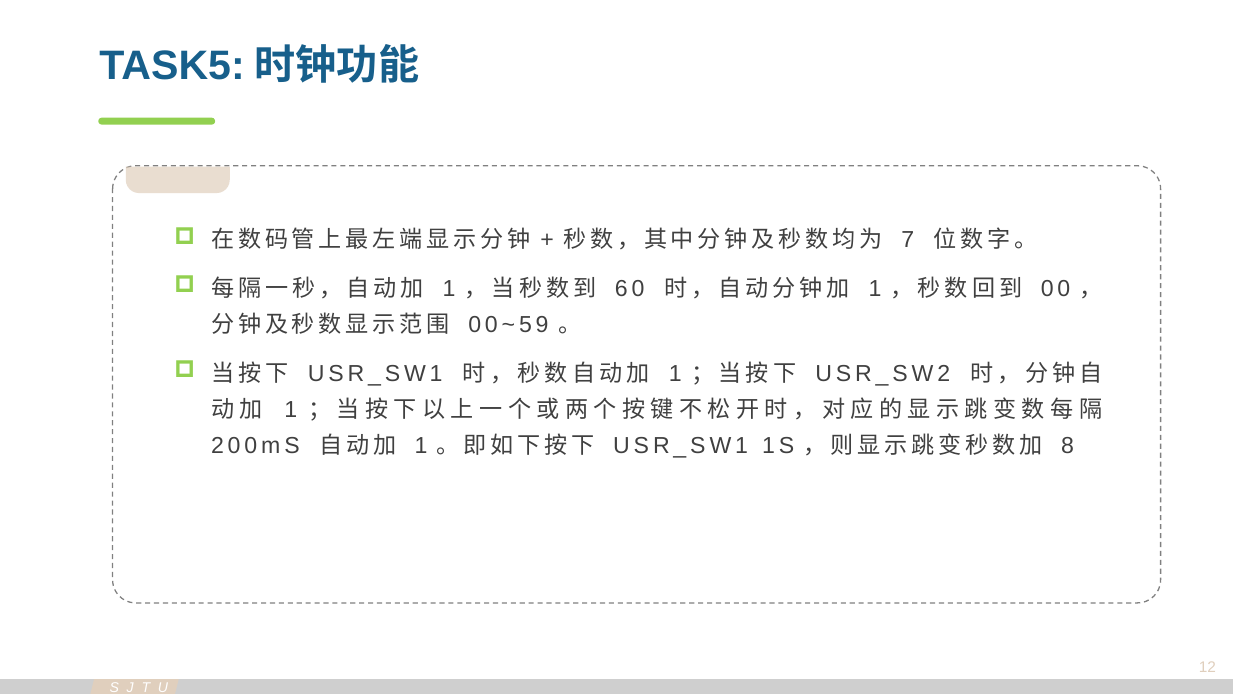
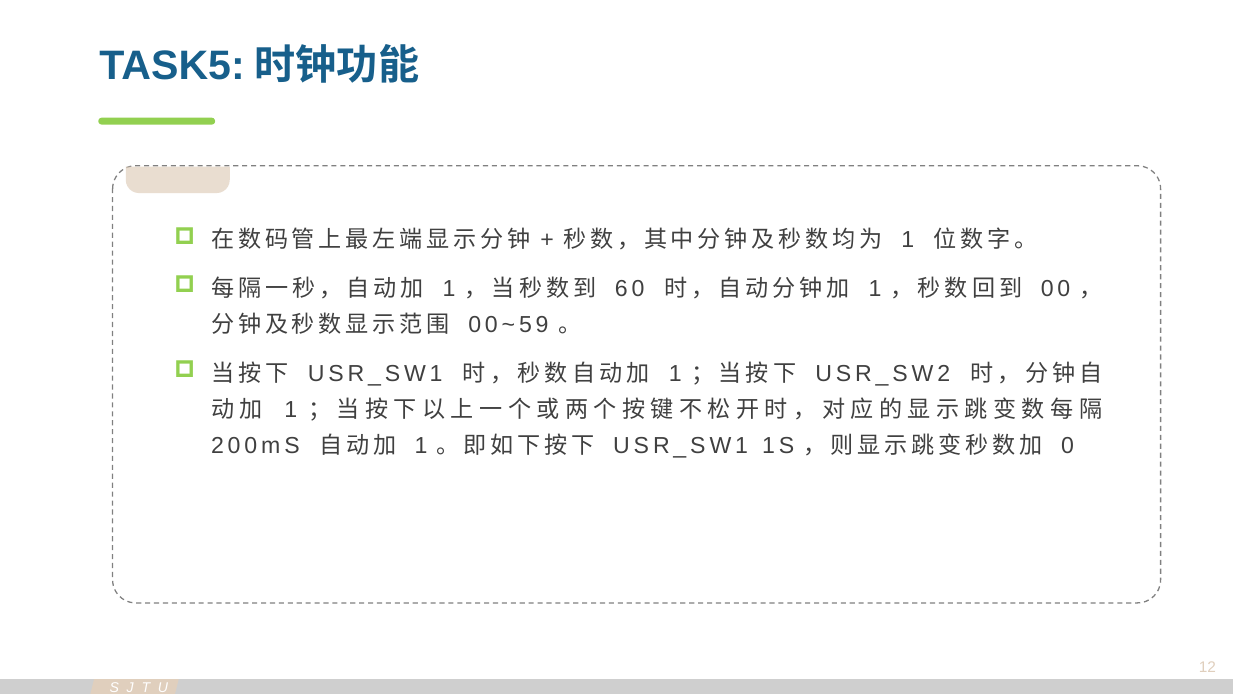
7 at (908, 240): 7 -> 1
8: 8 -> 0
